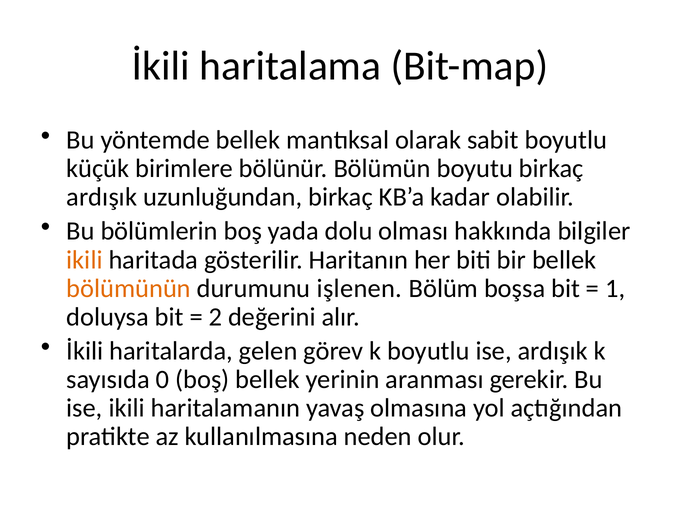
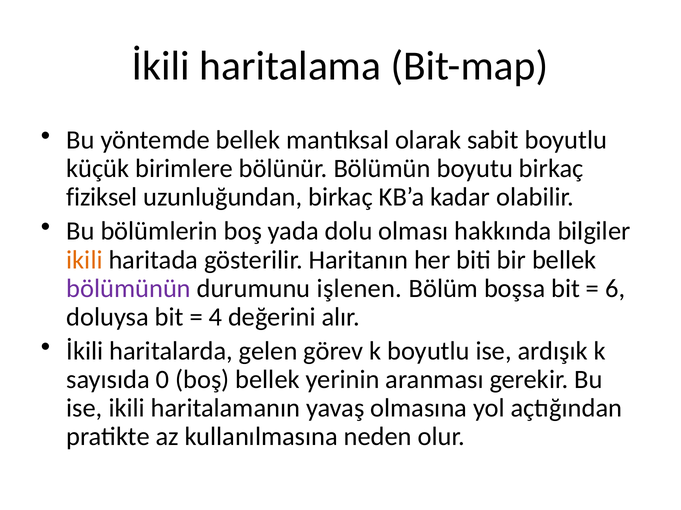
ardışık at (102, 198): ardışık -> fiziksel
bölümünün colour: orange -> purple
1: 1 -> 6
2: 2 -> 4
